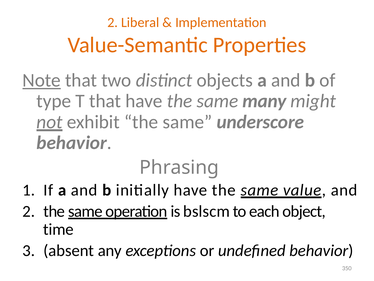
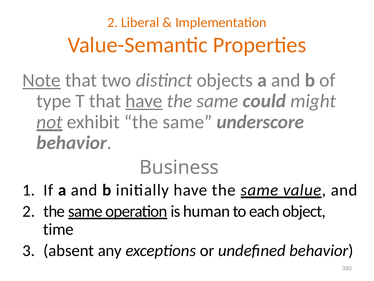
have at (144, 101) underline: none -> present
many: many -> could
Phrasing: Phrasing -> Business
bslscm: bslscm -> human
